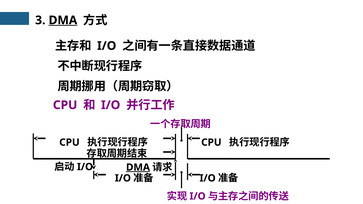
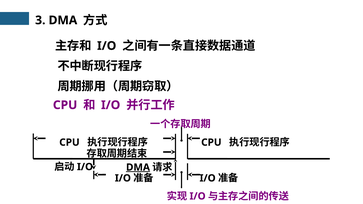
DMA at (63, 20) underline: present -> none
